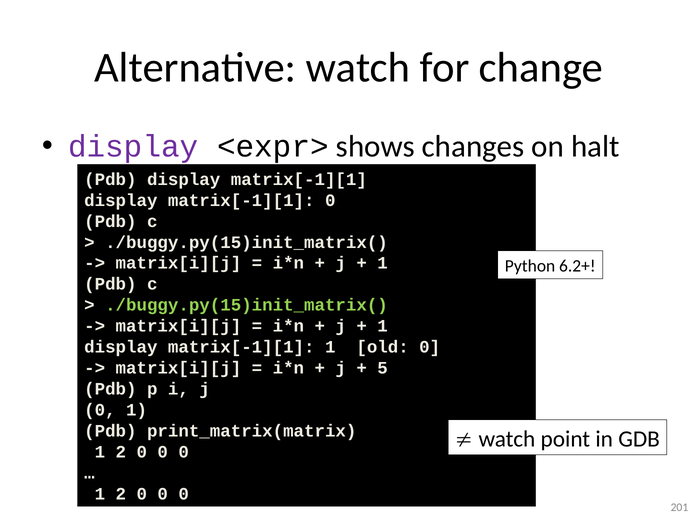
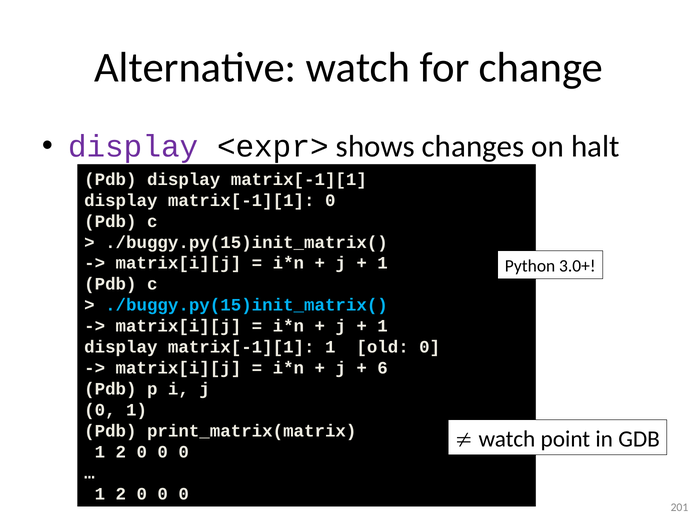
6.2+: 6.2+ -> 3.0+
./buggy.py(15)init_matrix( at (246, 305) colour: light green -> light blue
5: 5 -> 6
